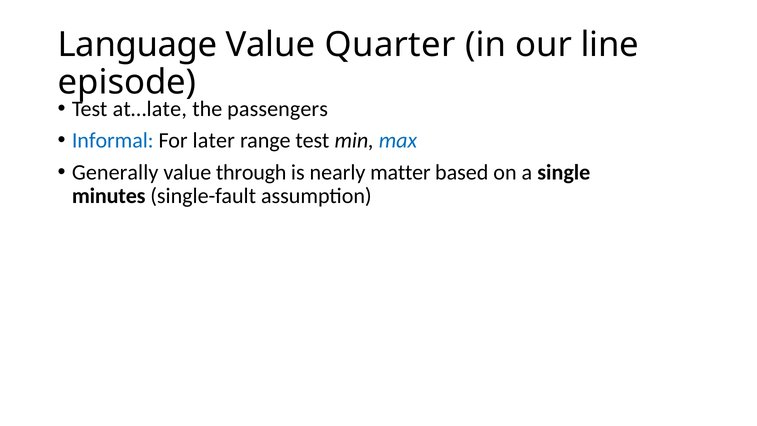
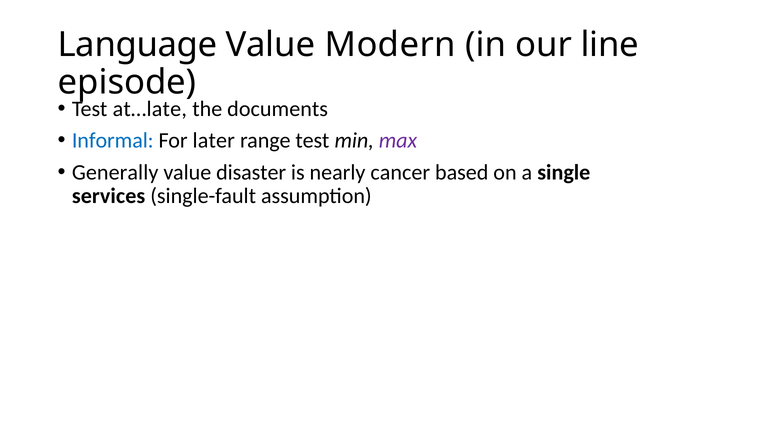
Quarter: Quarter -> Modern
passengers: passengers -> documents
max colour: blue -> purple
through: through -> disaster
matter: matter -> cancer
minutes: minutes -> services
